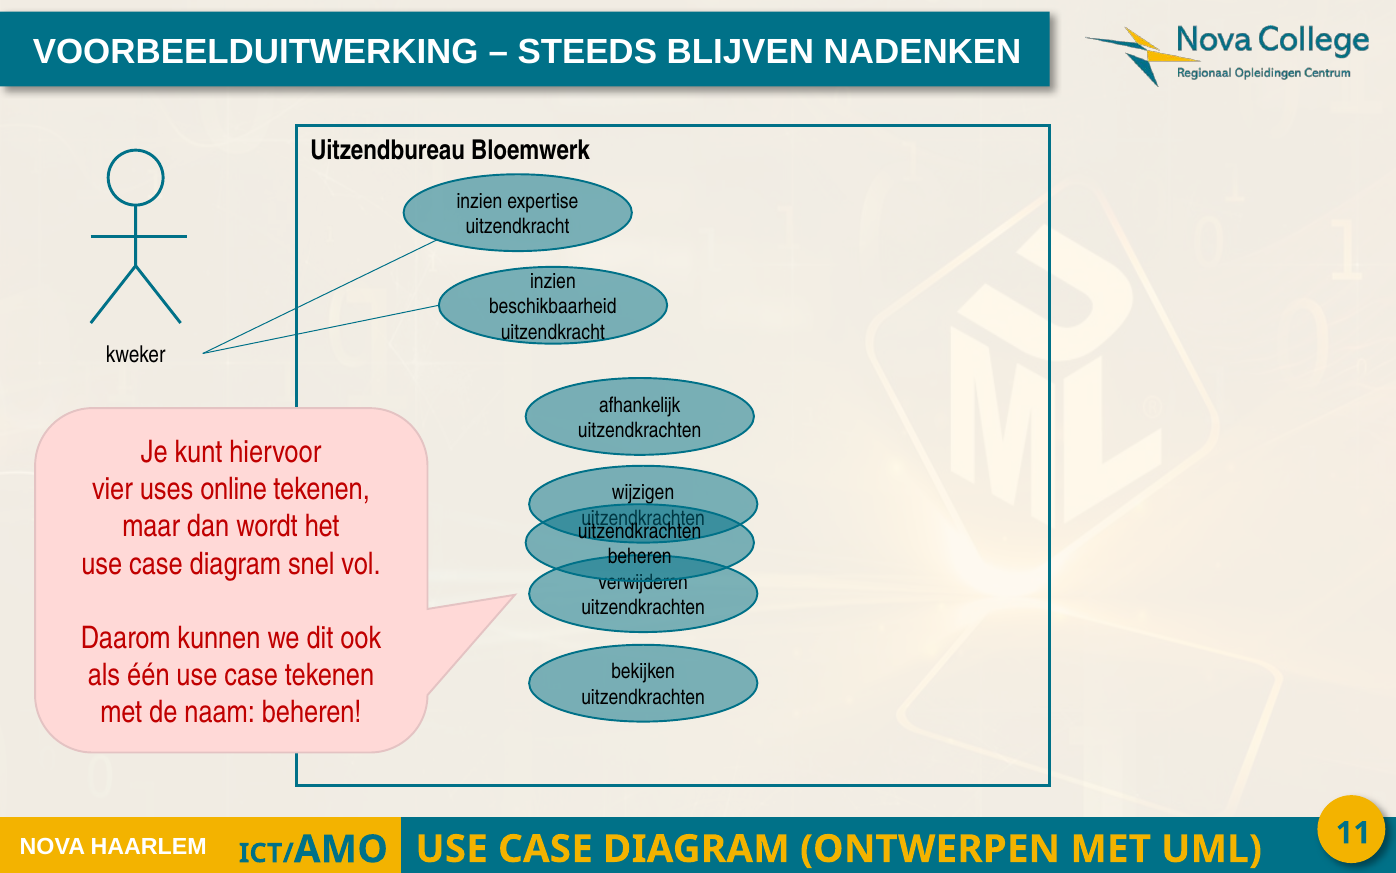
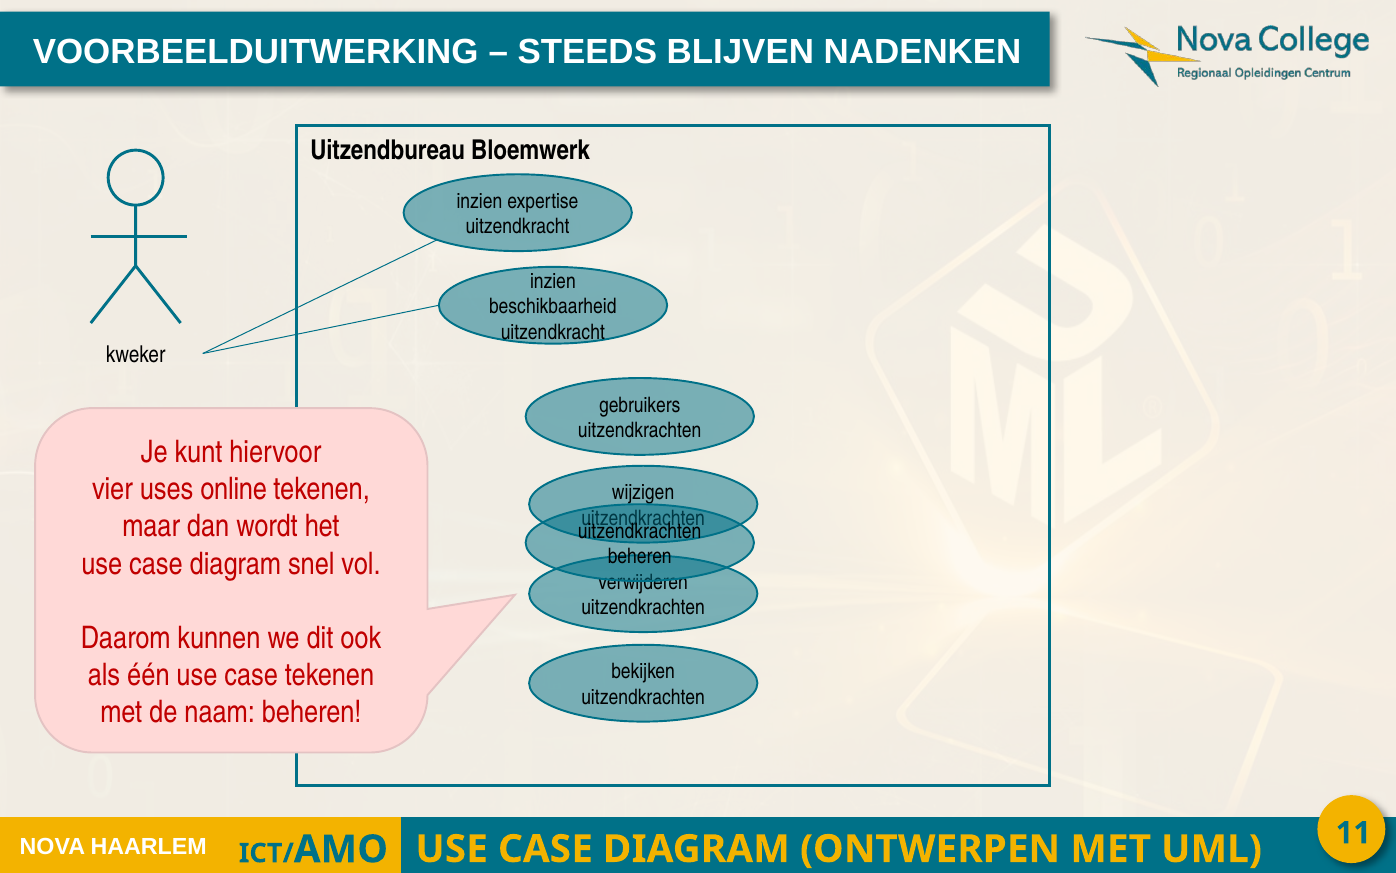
afhankelijk: afhankelijk -> gebruikers
